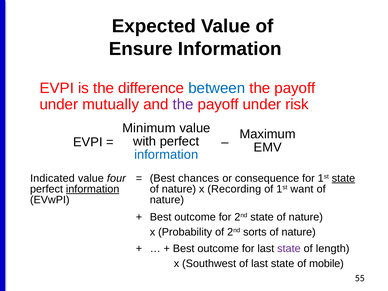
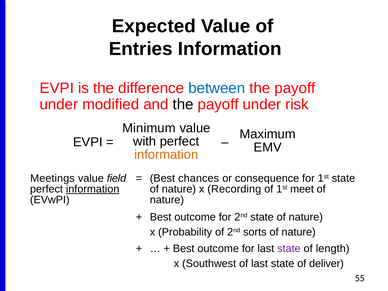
Ensure: Ensure -> Entries
mutually: mutually -> modified
the at (183, 104) colour: purple -> black
information at (166, 155) colour: blue -> orange
Indicated: Indicated -> Meetings
four: four -> field
state at (343, 178) underline: present -> none
want: want -> meet
mobile: mobile -> deliver
